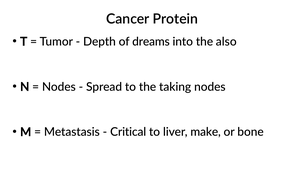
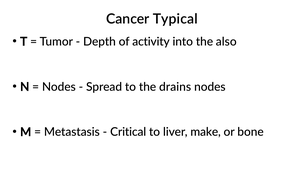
Protein: Protein -> Typical
dreams: dreams -> activity
taking: taking -> drains
